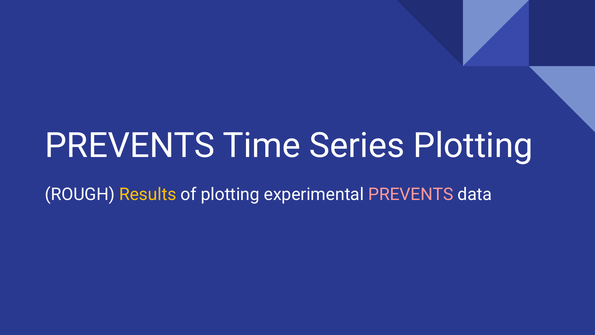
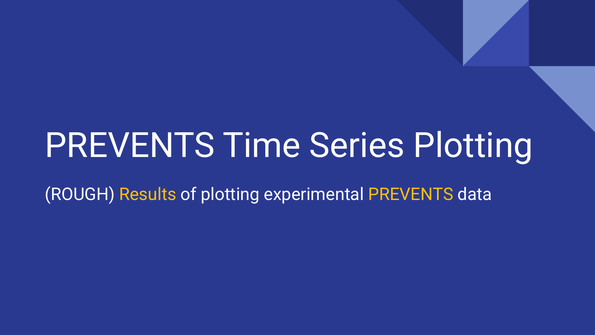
PREVENTS at (411, 194) colour: pink -> yellow
